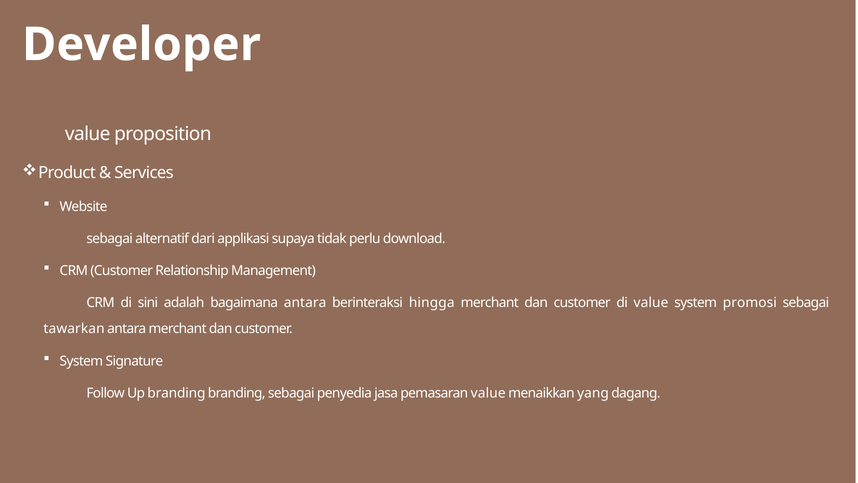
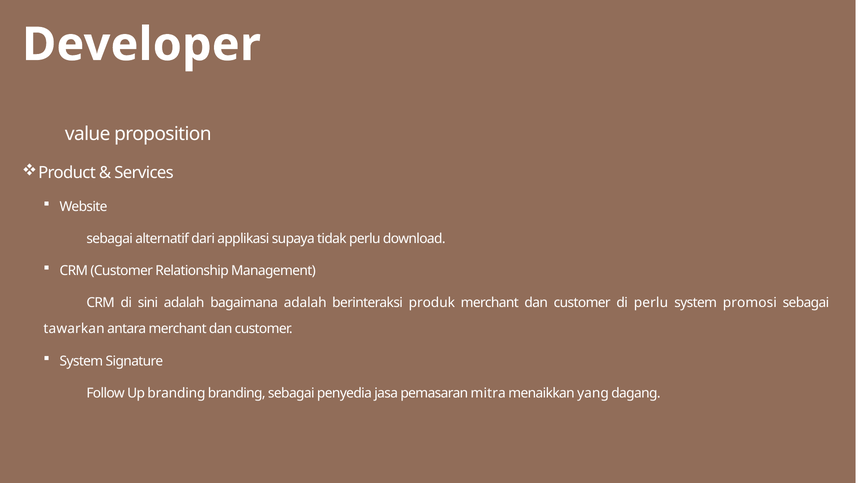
bagaimana antara: antara -> adalah
hingga: hingga -> produk
di value: value -> perlu
pemasaran value: value -> mitra
